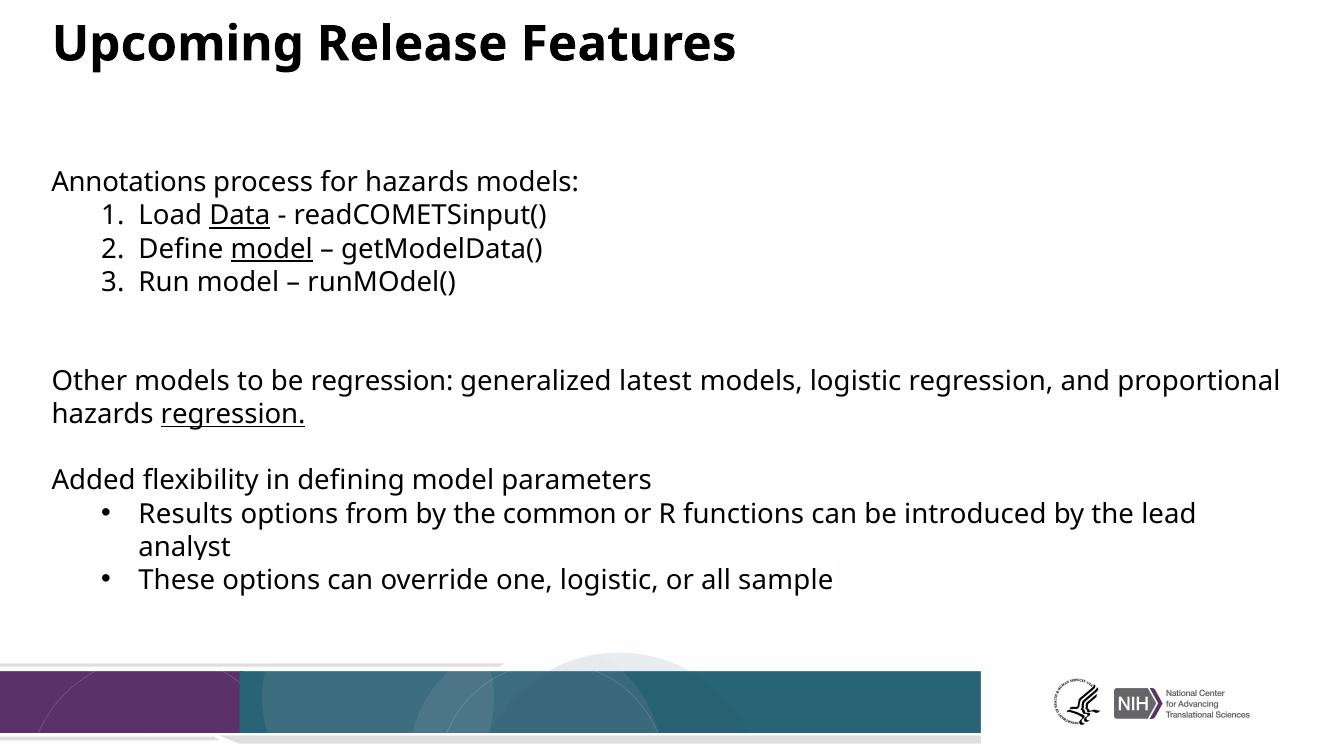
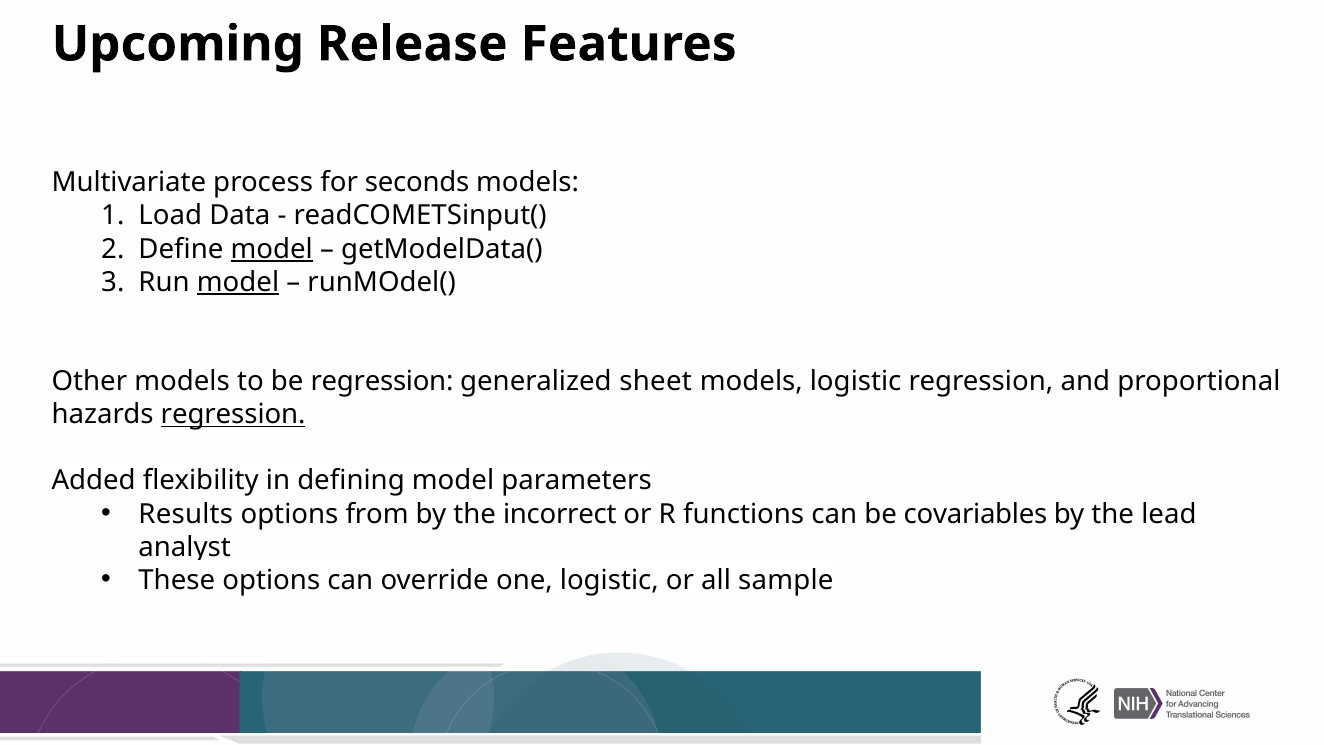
Annotations: Annotations -> Multivariate
for hazards: hazards -> seconds
Data underline: present -> none
model at (238, 282) underline: none -> present
latest: latest -> sheet
common: common -> incorrect
introduced: introduced -> covariables
